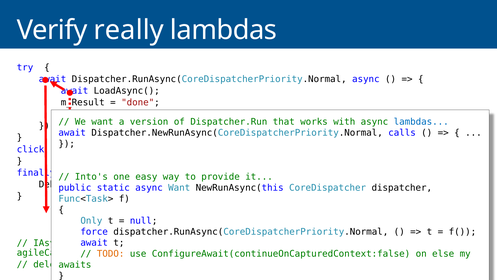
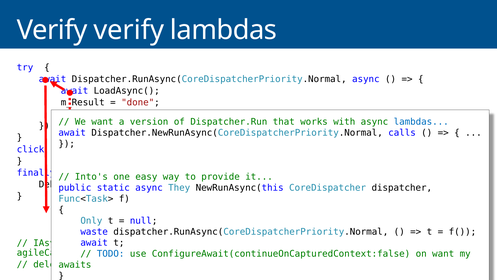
Verify really: really -> verify
Want at (179, 188): Want -> They
force: force -> waste
TODO colour: orange -> blue
on else: else -> want
